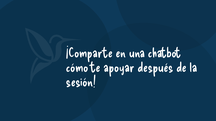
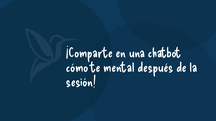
apoyar: apoyar -> mental
